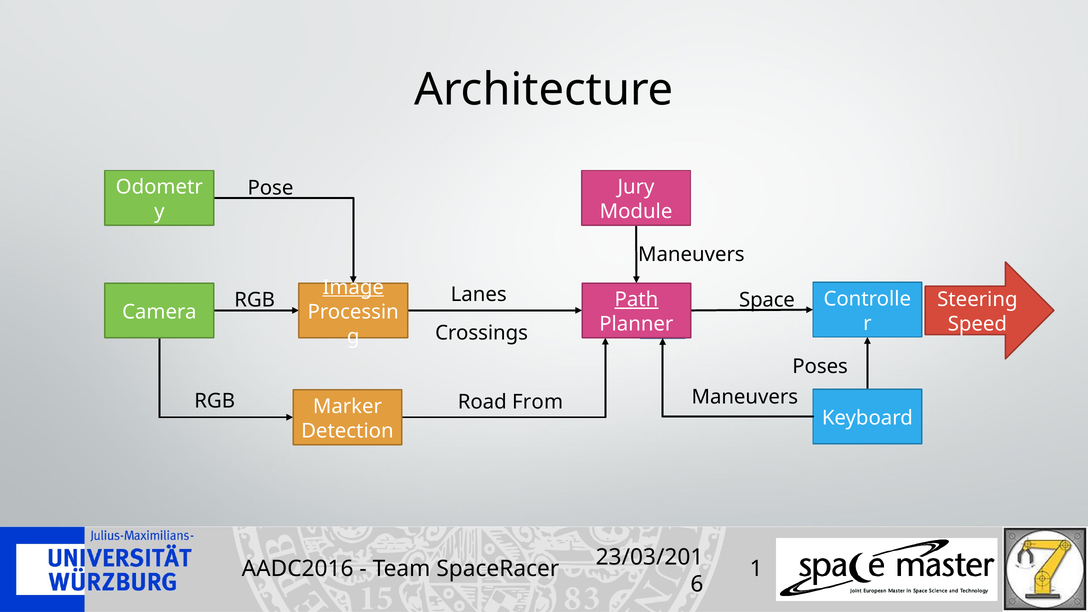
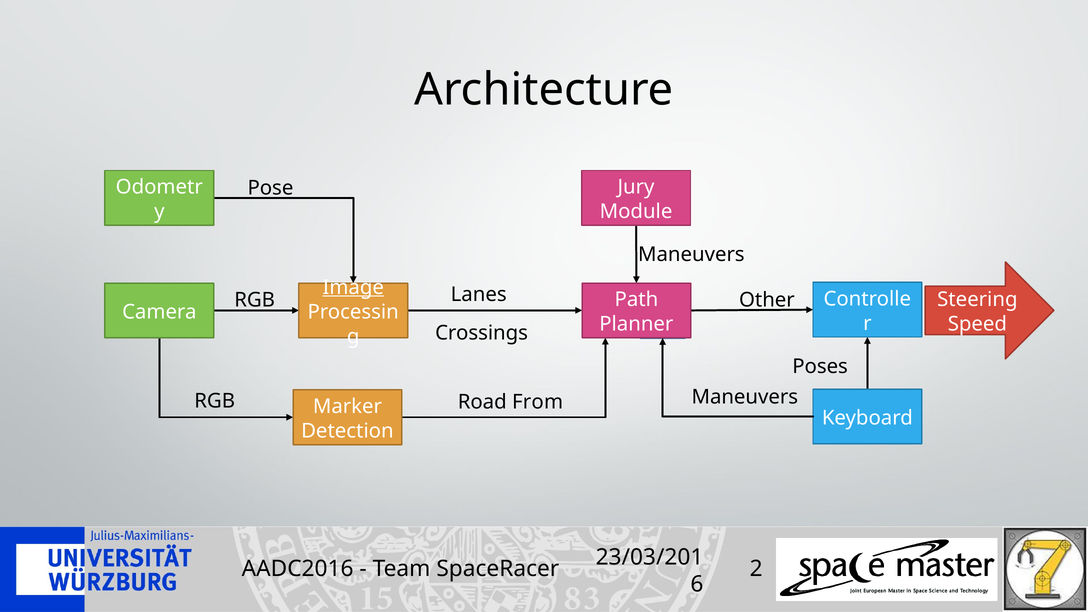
Path underline: present -> none
Space: Space -> Other
1: 1 -> 2
